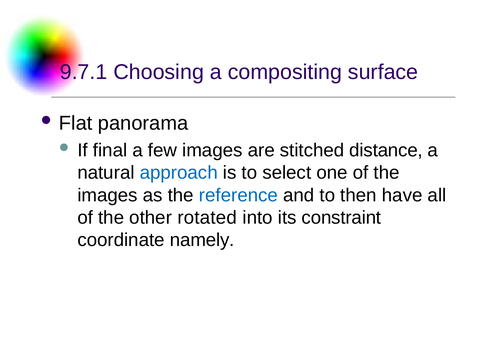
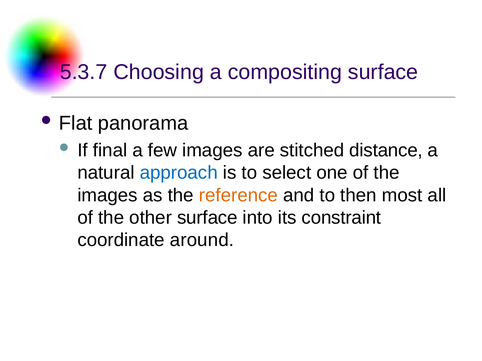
9.7.1: 9.7.1 -> 5.3.7
reference colour: blue -> orange
have: have -> most
other rotated: rotated -> surface
namely: namely -> around
